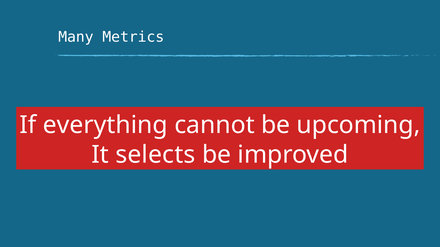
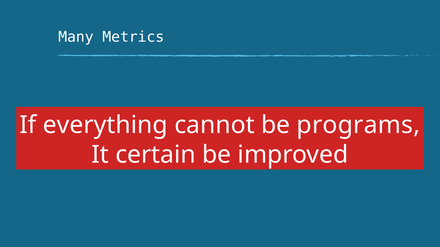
upcoming: upcoming -> programs
selects: selects -> certain
